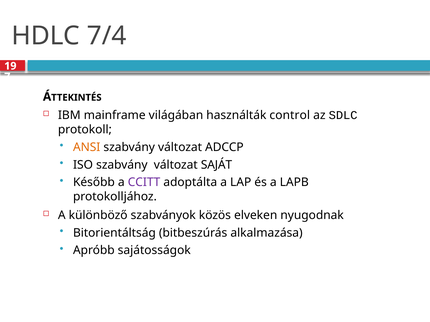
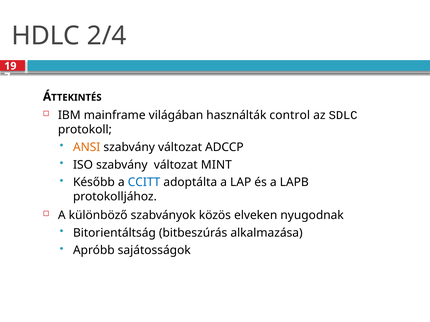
7/4: 7/4 -> 2/4
SAJÁT: SAJÁT -> MINT
CCITT colour: purple -> blue
